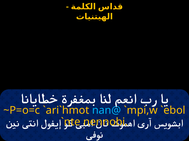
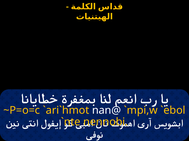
nan@ colour: light blue -> white
